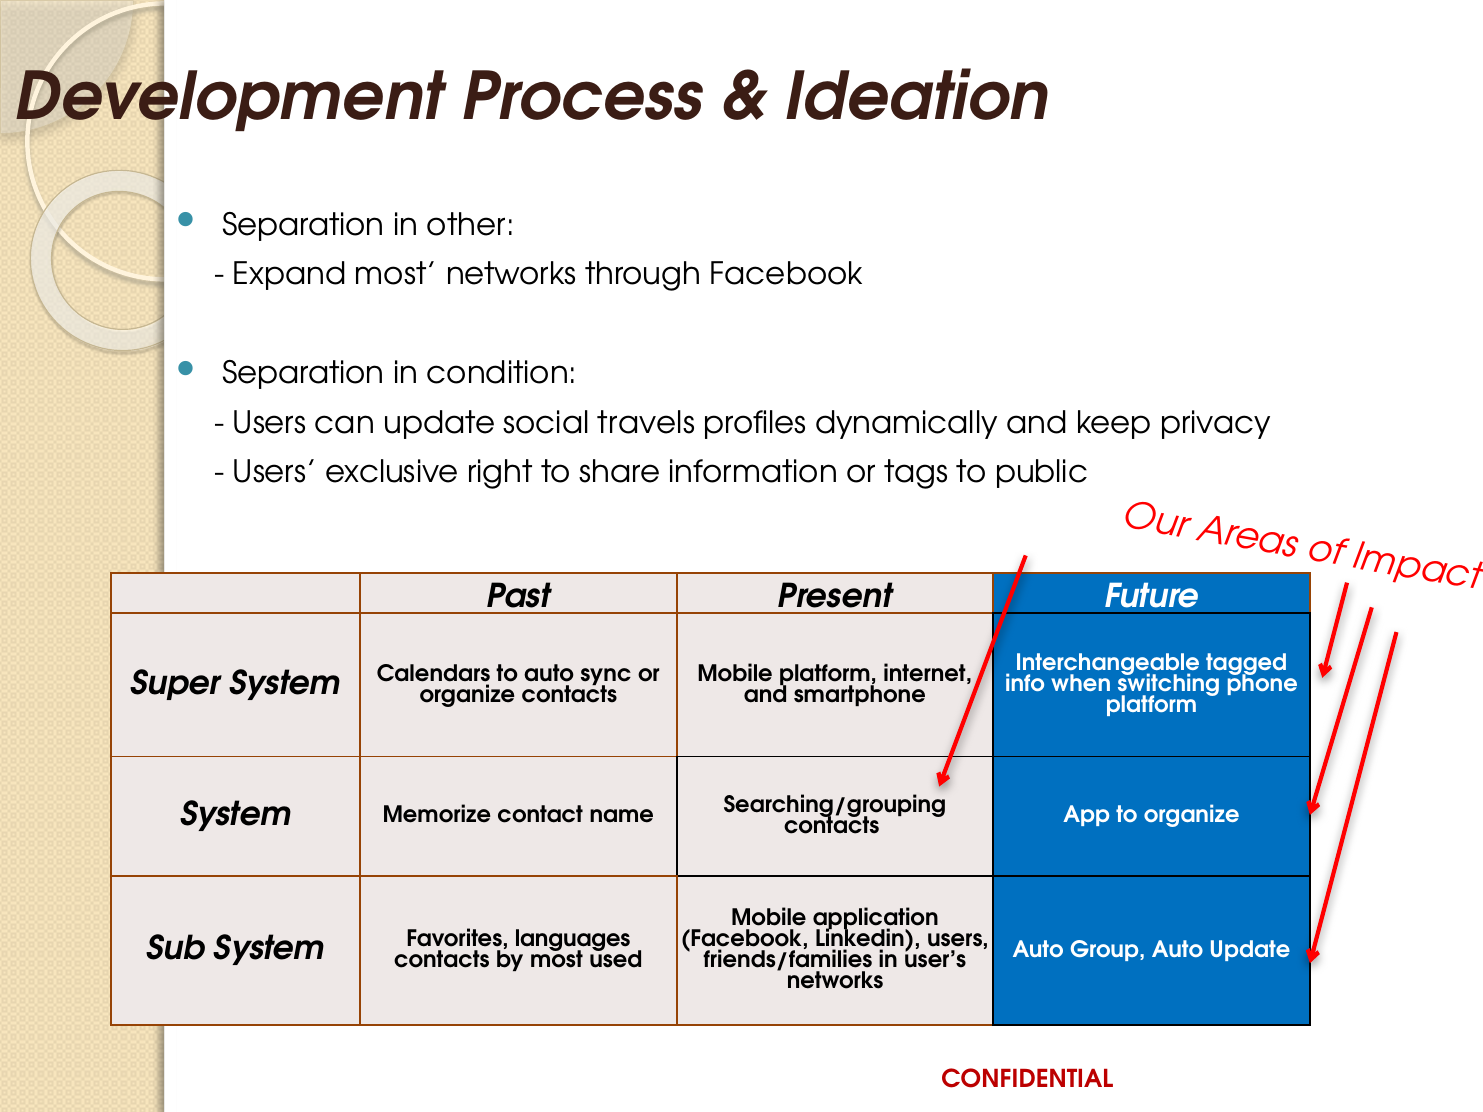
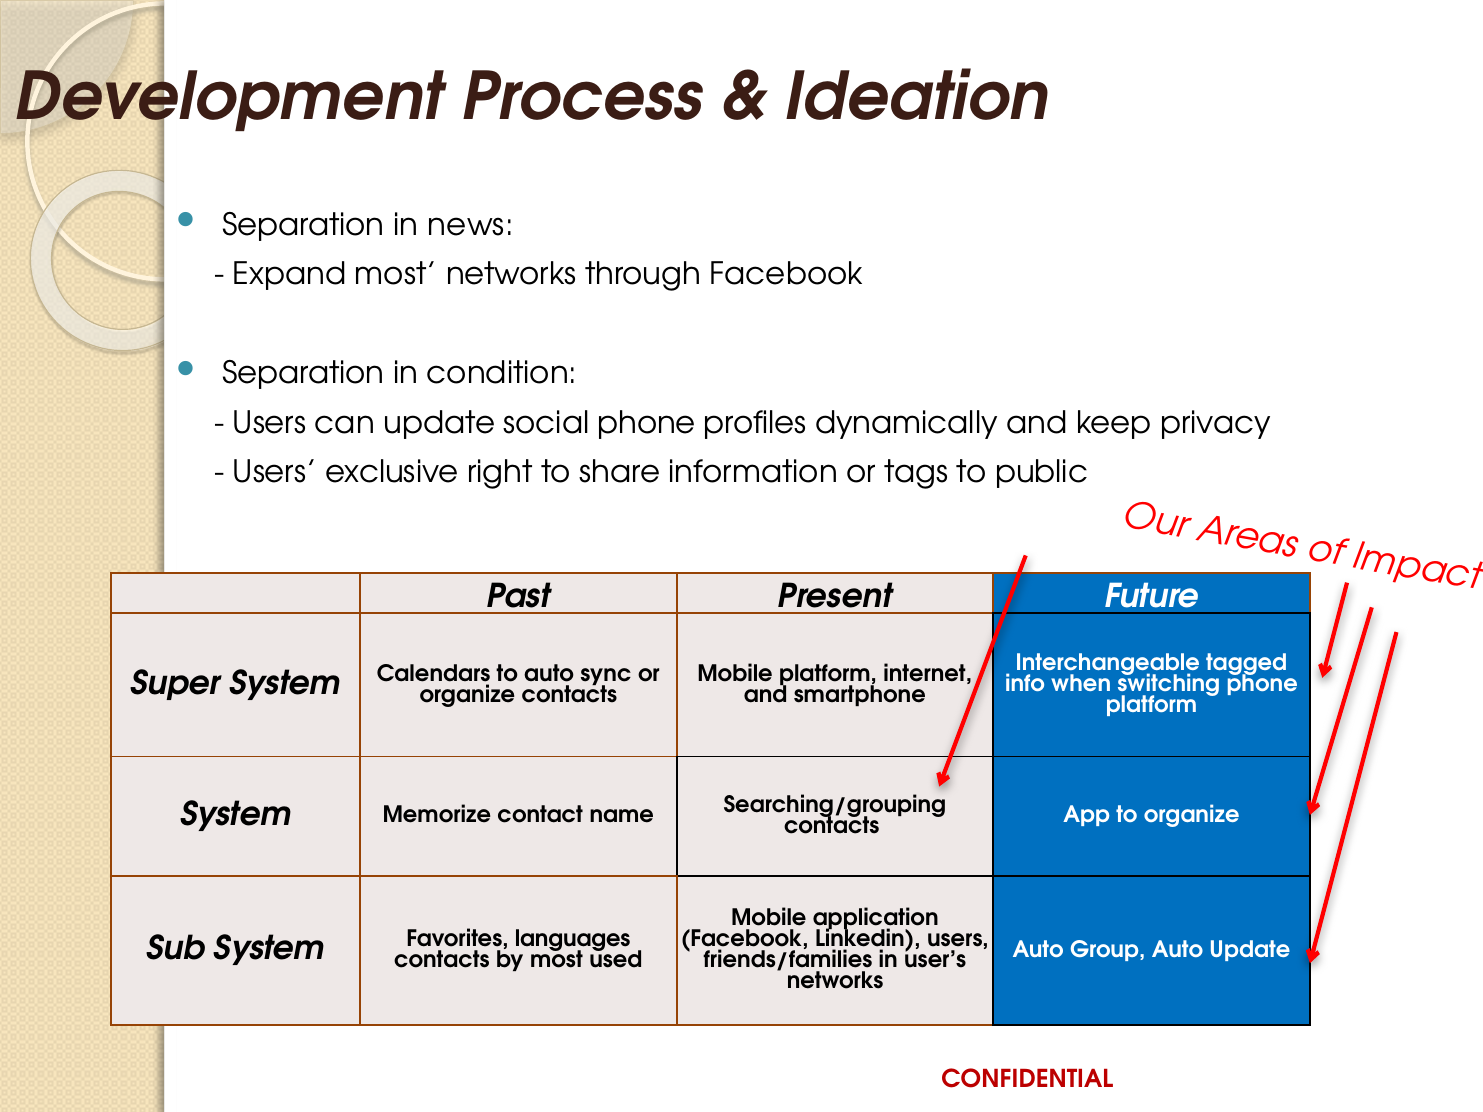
other: other -> news
social travels: travels -> phone
